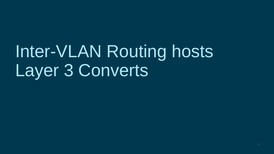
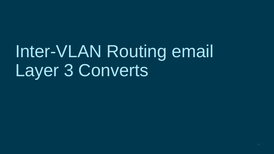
hosts: hosts -> email
